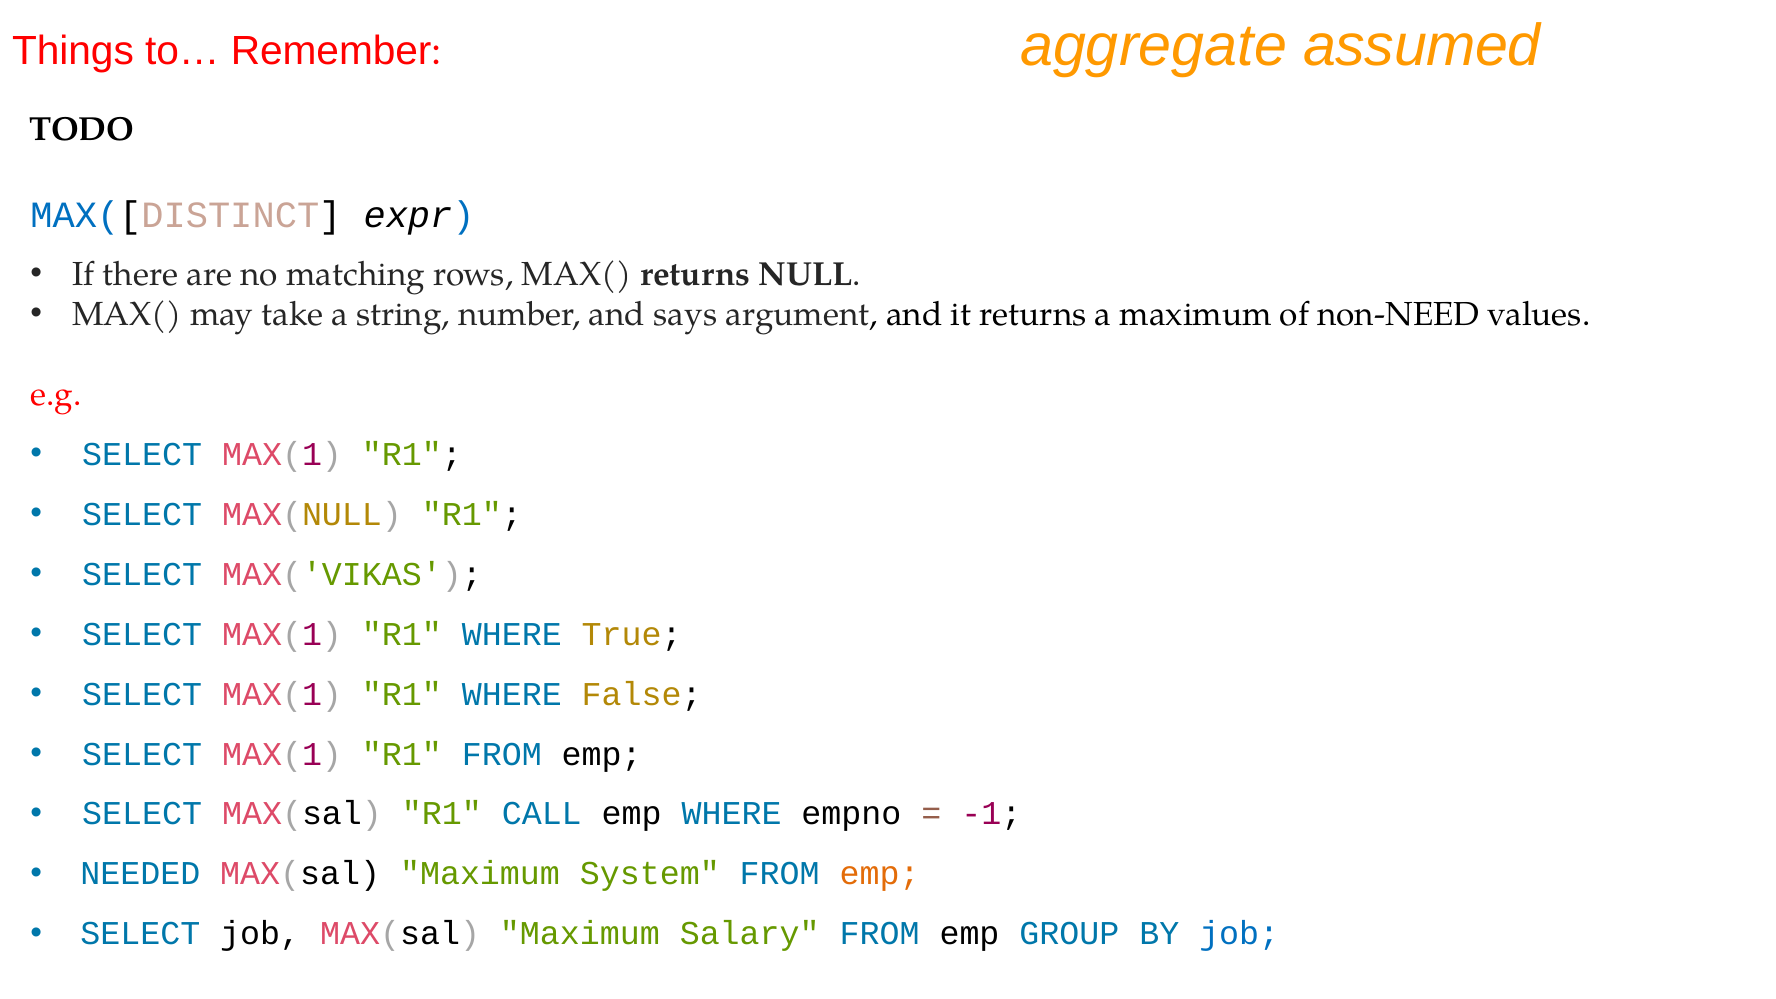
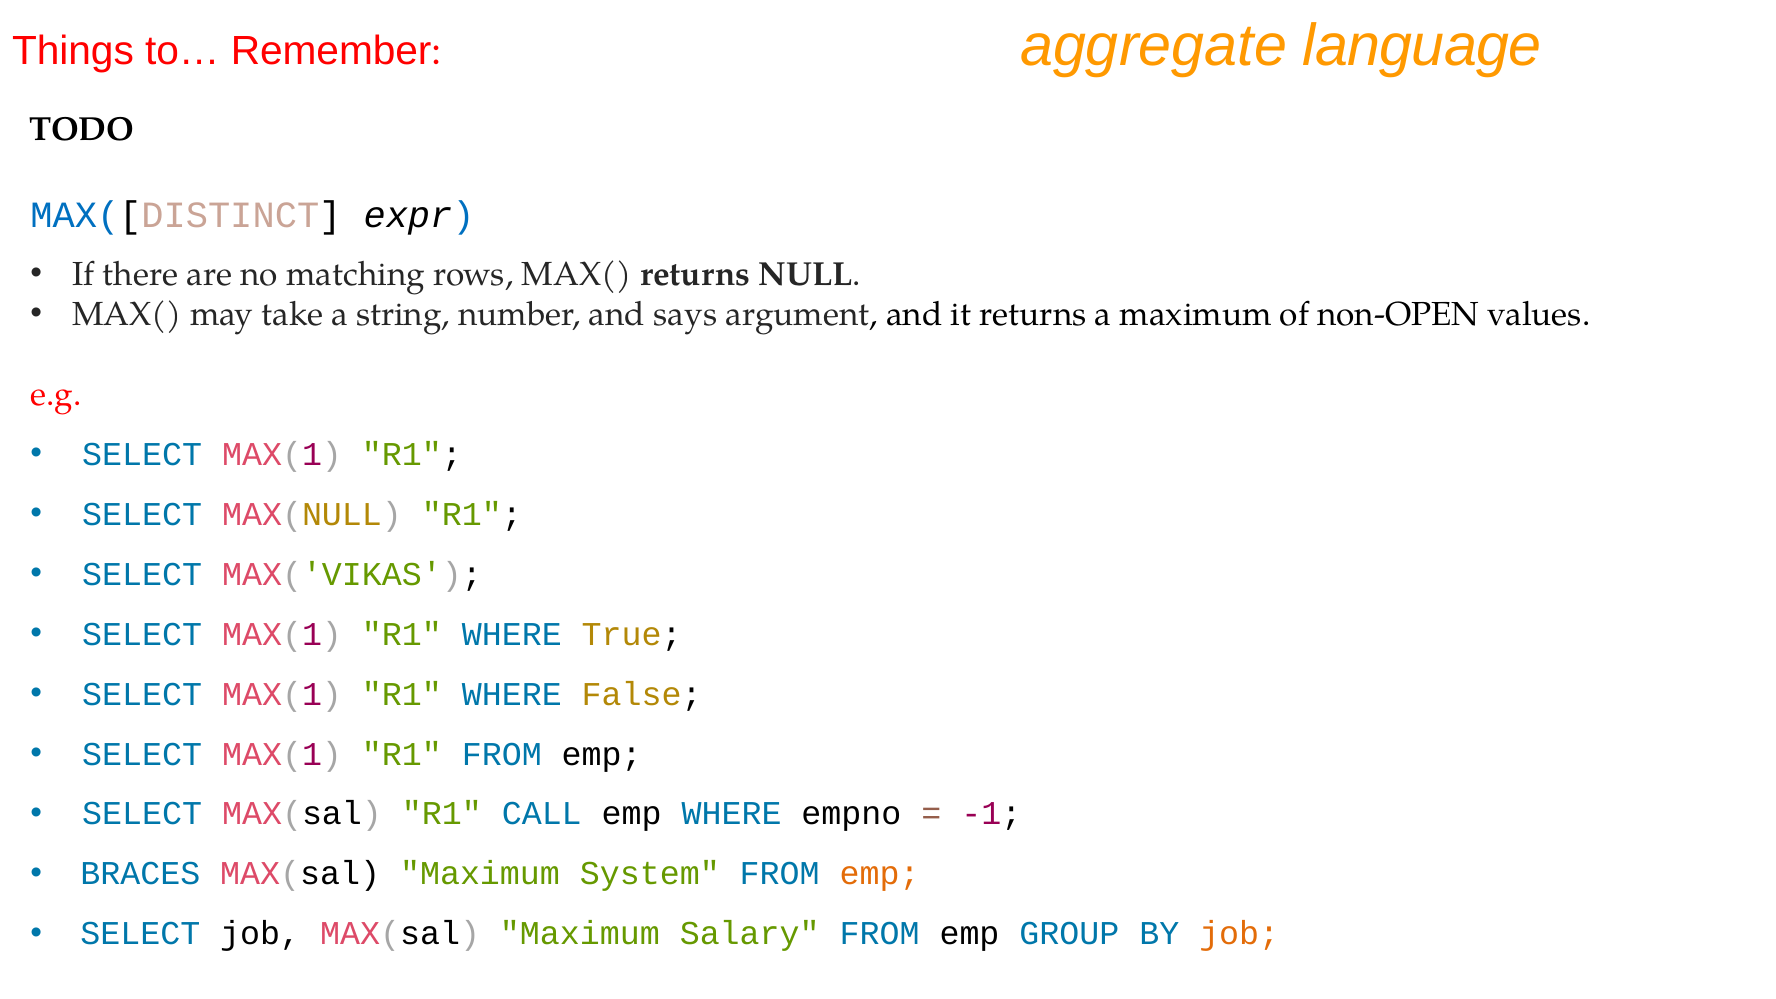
assumed: assumed -> language
non-NEED: non-NEED -> non-OPEN
NEEDED: NEEDED -> BRACES
job at (1239, 934) colour: blue -> orange
